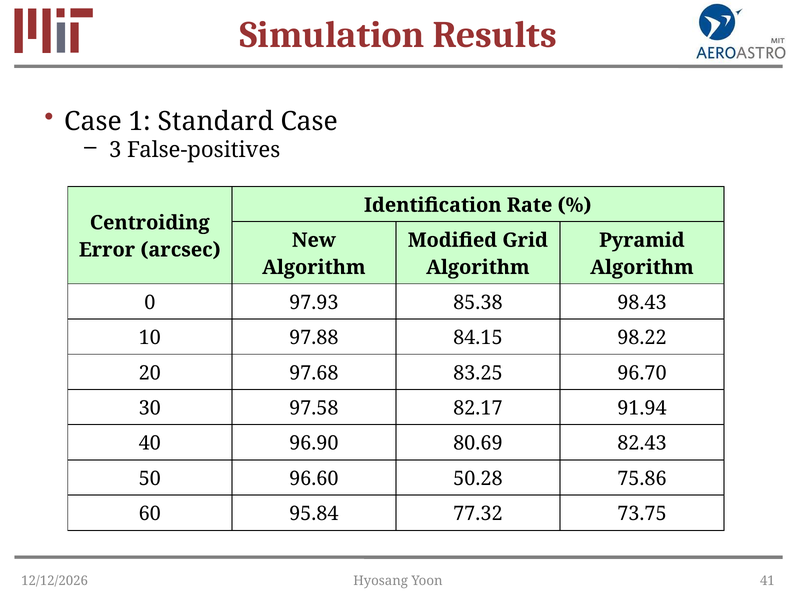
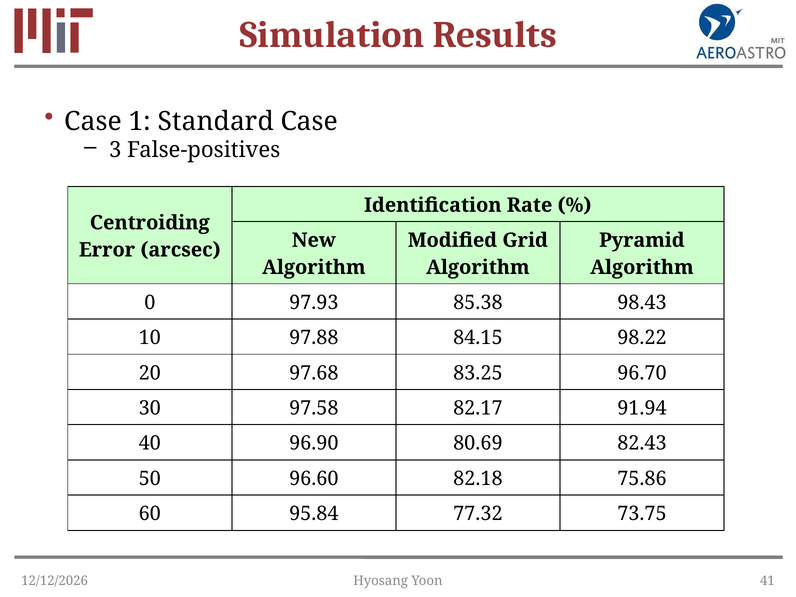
50.28: 50.28 -> 82.18
